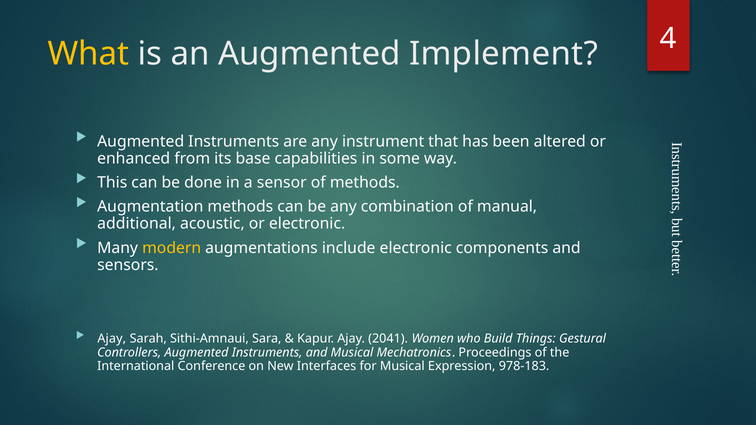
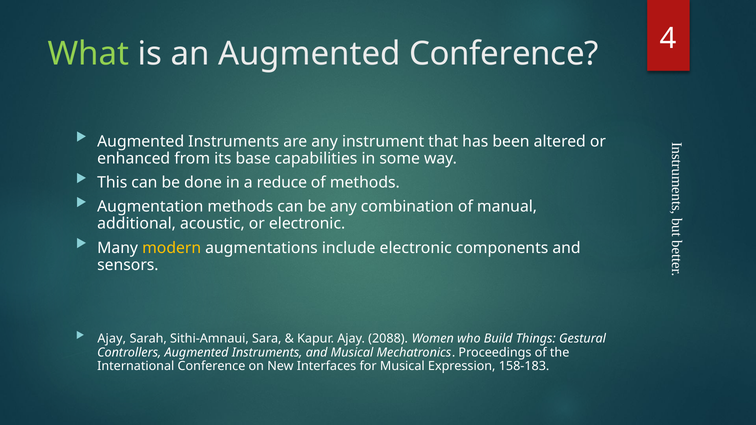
What colour: yellow -> light green
Augmented Implement: Implement -> Conference
sensor: sensor -> reduce
2041: 2041 -> 2088
978-183: 978-183 -> 158-183
